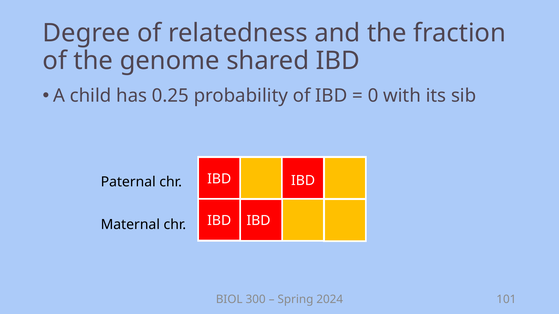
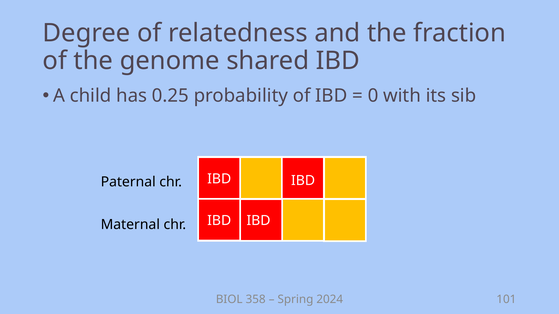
300: 300 -> 358
